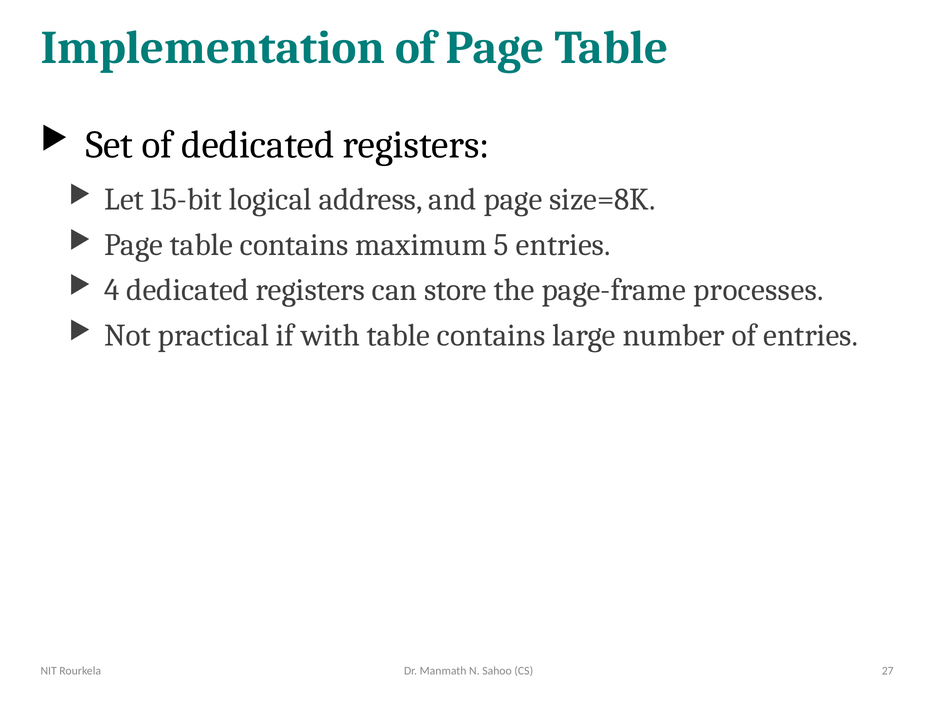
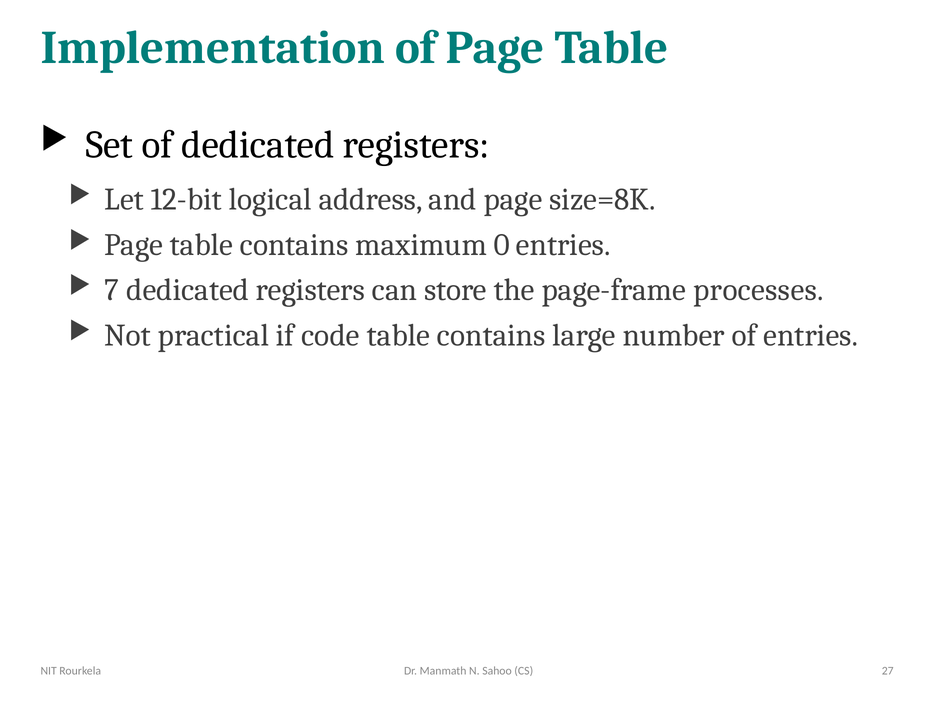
15-bit: 15-bit -> 12-bit
5: 5 -> 0
4: 4 -> 7
with: with -> code
